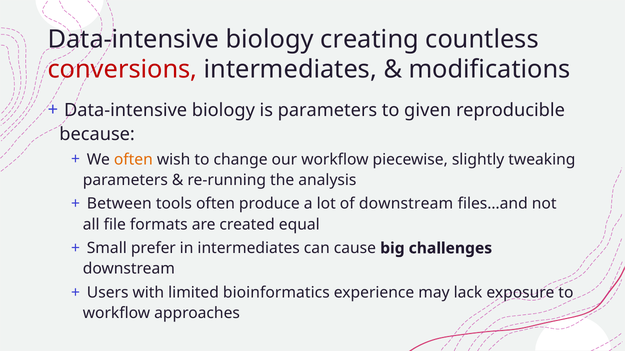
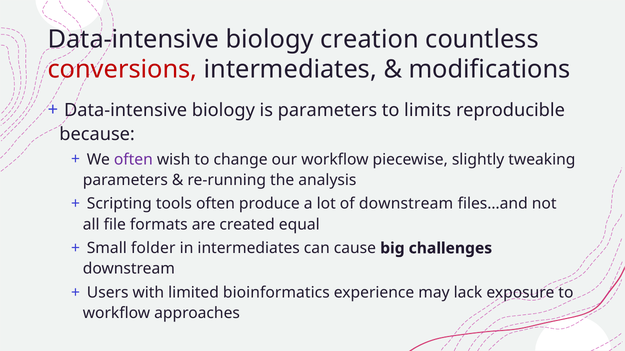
creating: creating -> creation
given: given -> limits
often at (133, 160) colour: orange -> purple
Between: Between -> Scripting
prefer: prefer -> folder
